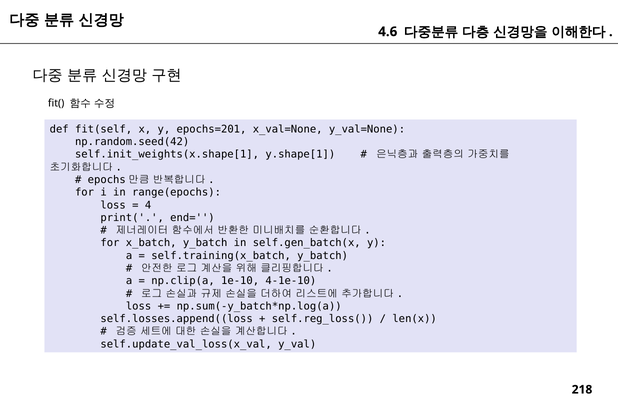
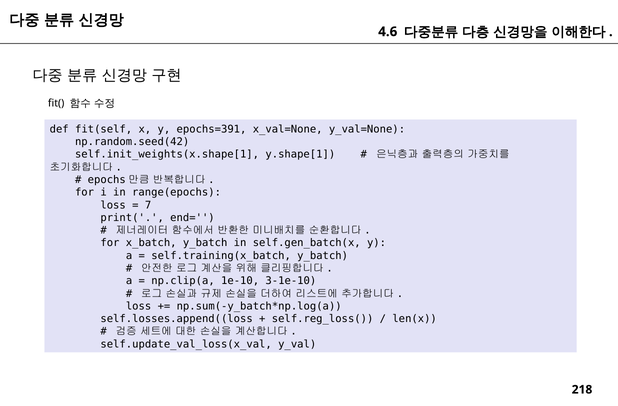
epochs=201: epochs=201 -> epochs=391
4: 4 -> 7
4-1e-10: 4-1e-10 -> 3-1e-10
